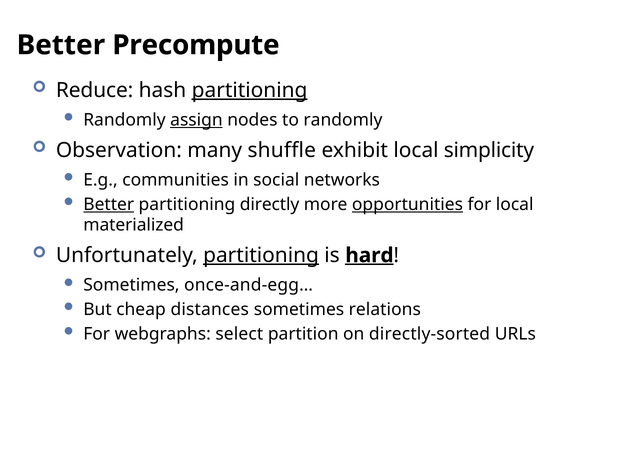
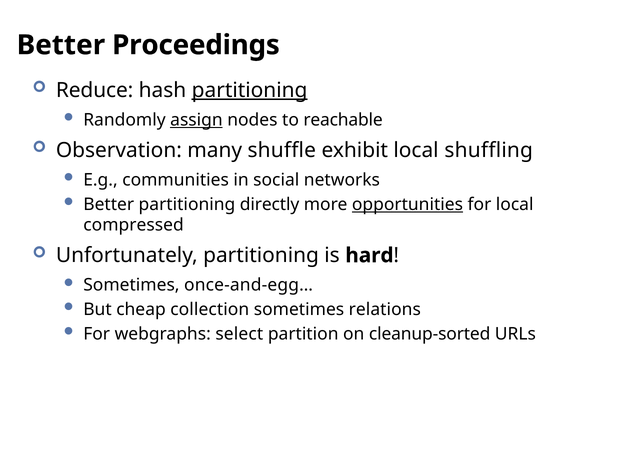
Precompute: Precompute -> Proceedings
to randomly: randomly -> reachable
simplicity: simplicity -> shuffling
Better at (109, 204) underline: present -> none
materialized: materialized -> compressed
partitioning at (261, 256) underline: present -> none
hard underline: present -> none
distances: distances -> collection
directly-sorted: directly-sorted -> cleanup-sorted
